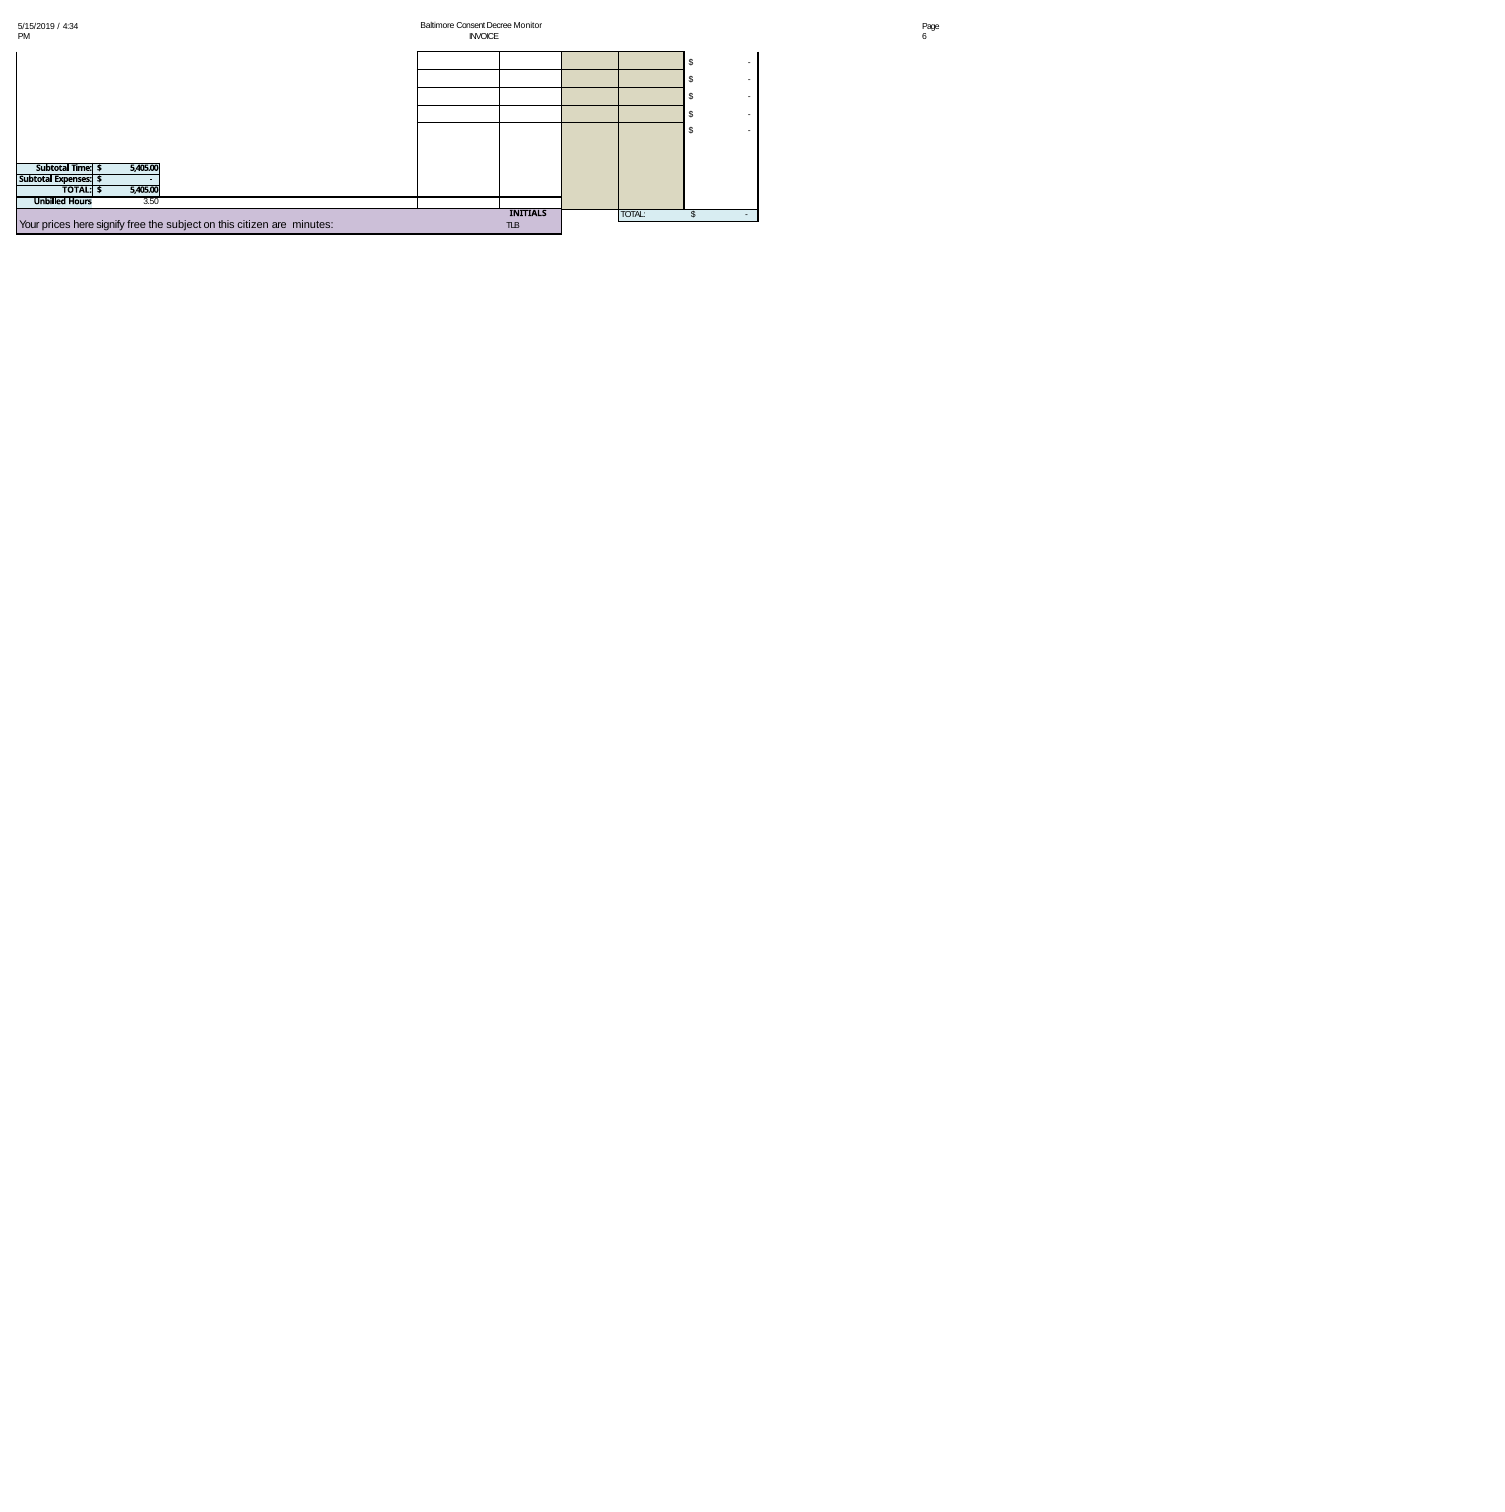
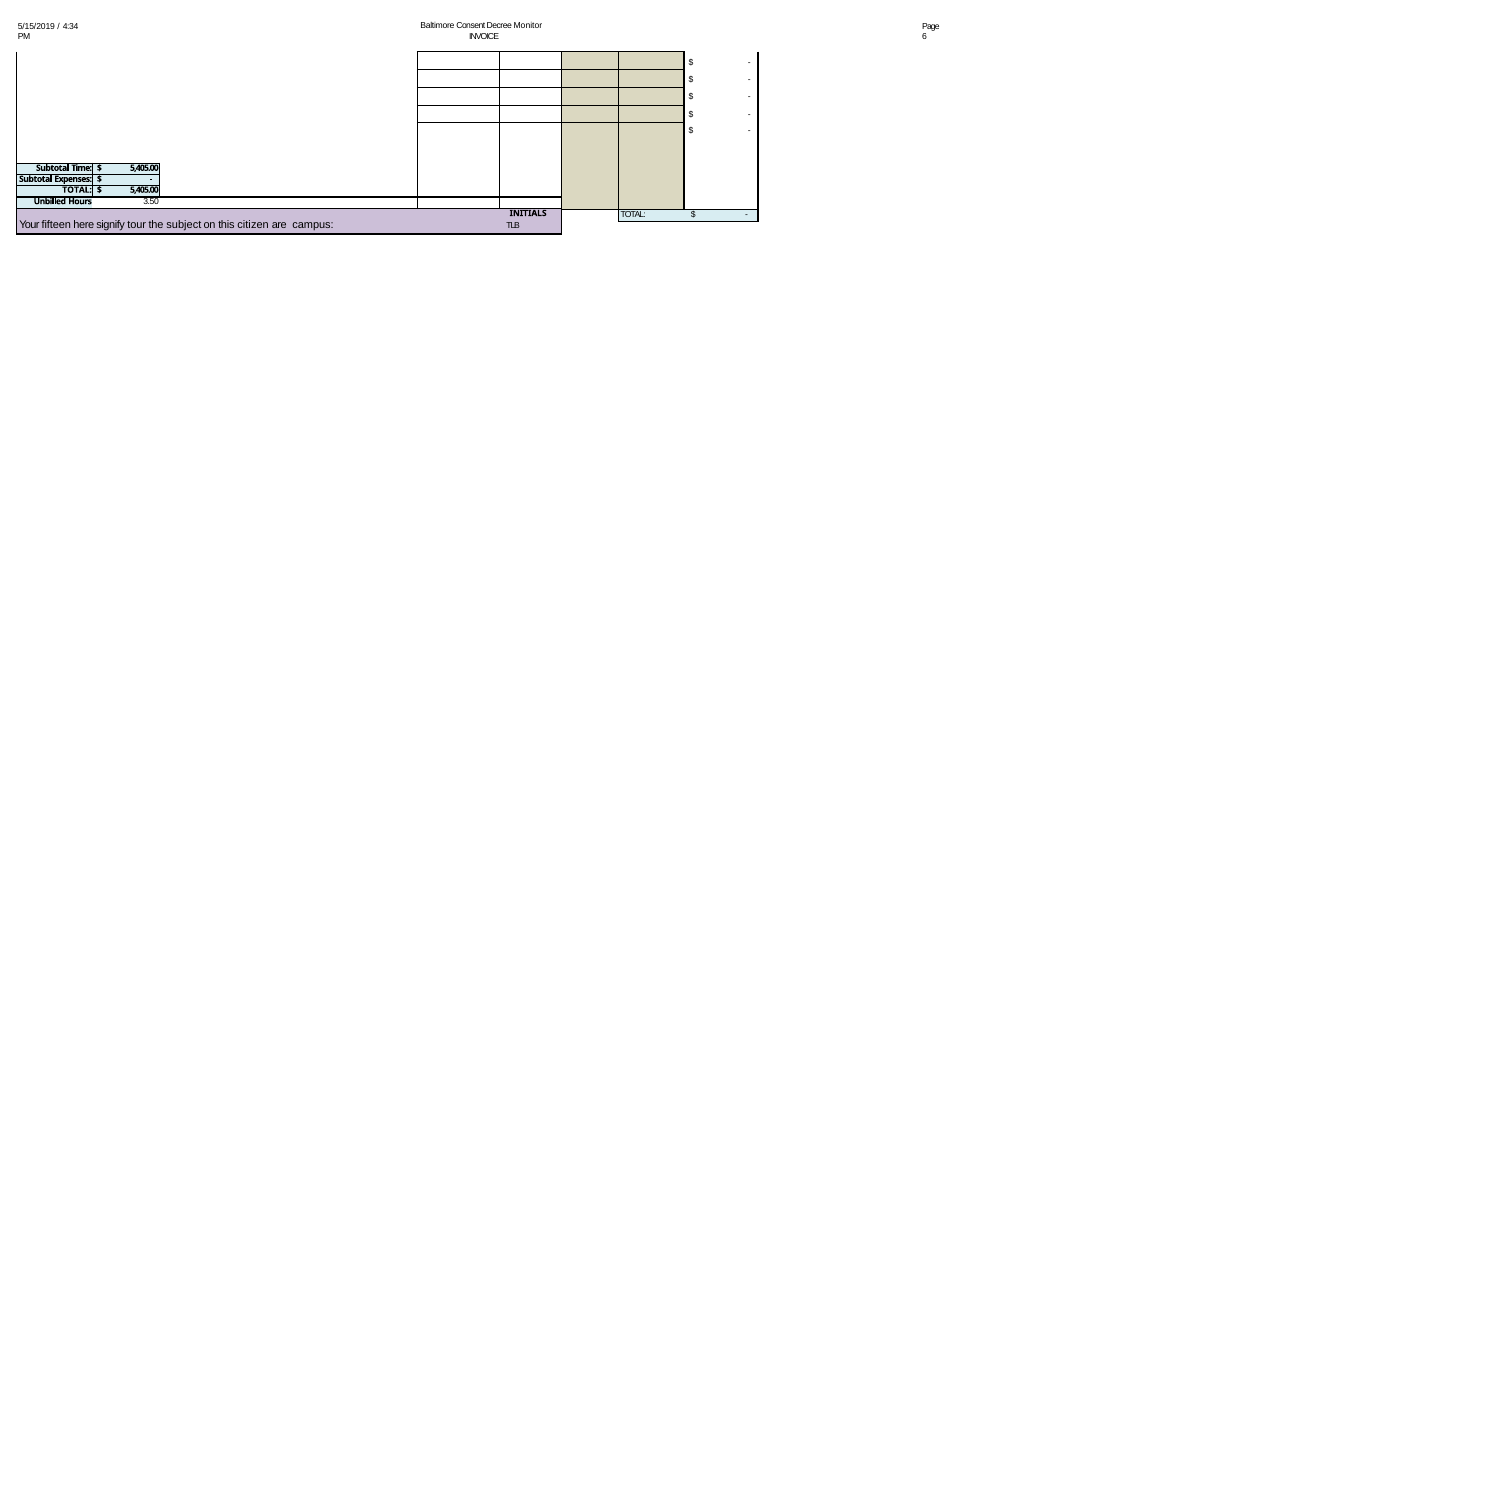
prices: prices -> fifteen
free: free -> tour
minutes: minutes -> campus
